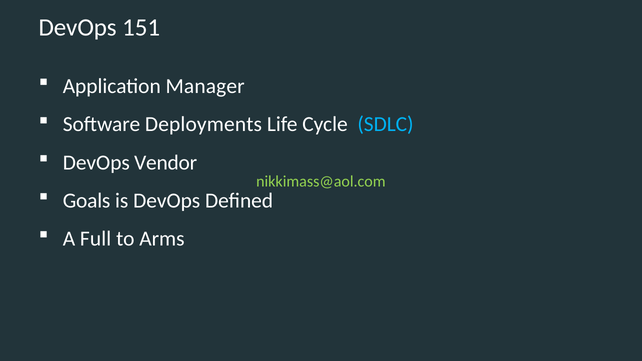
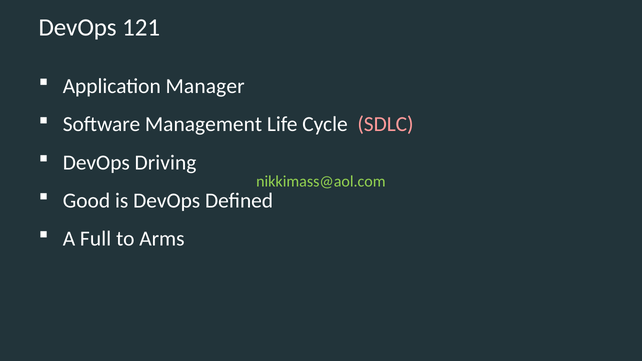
151: 151 -> 121
Deployments: Deployments -> Management
SDLC colour: light blue -> pink
Vendor: Vendor -> Driving
Goals: Goals -> Good
